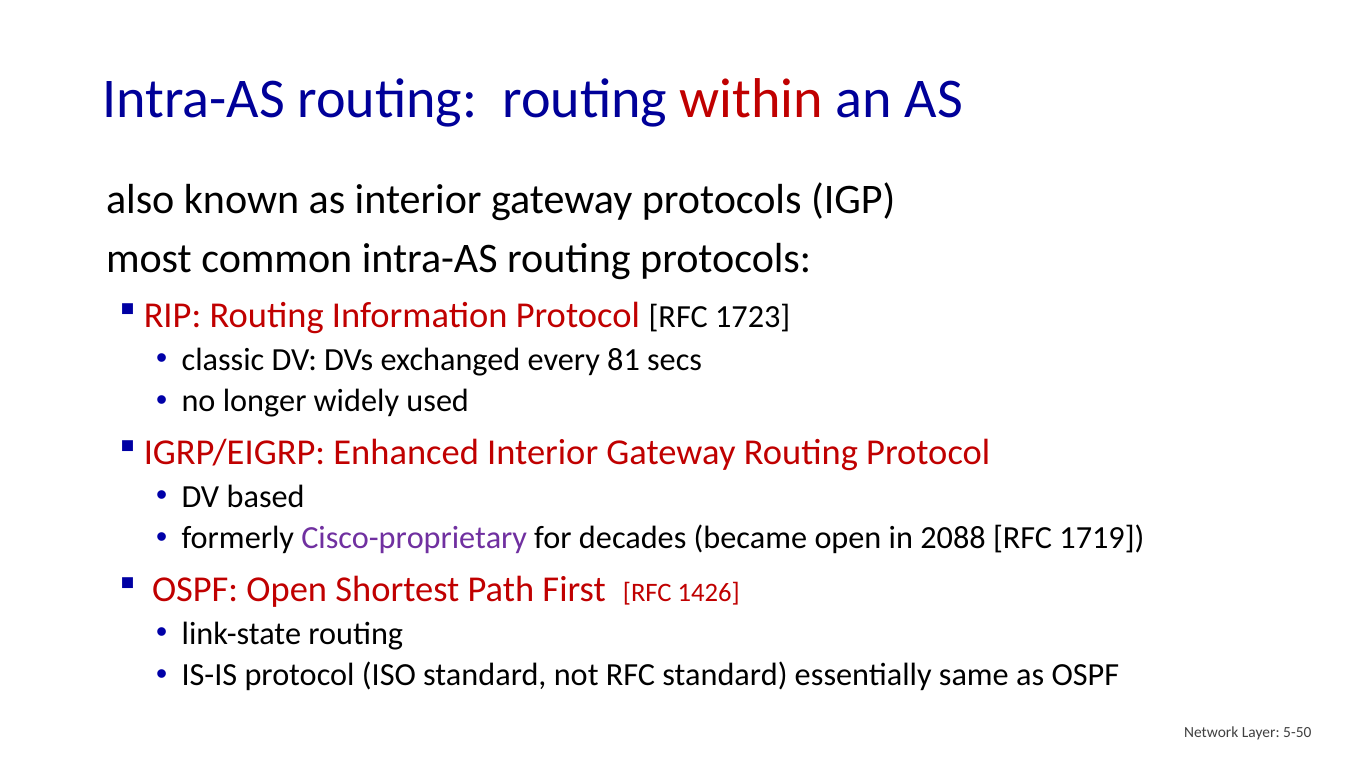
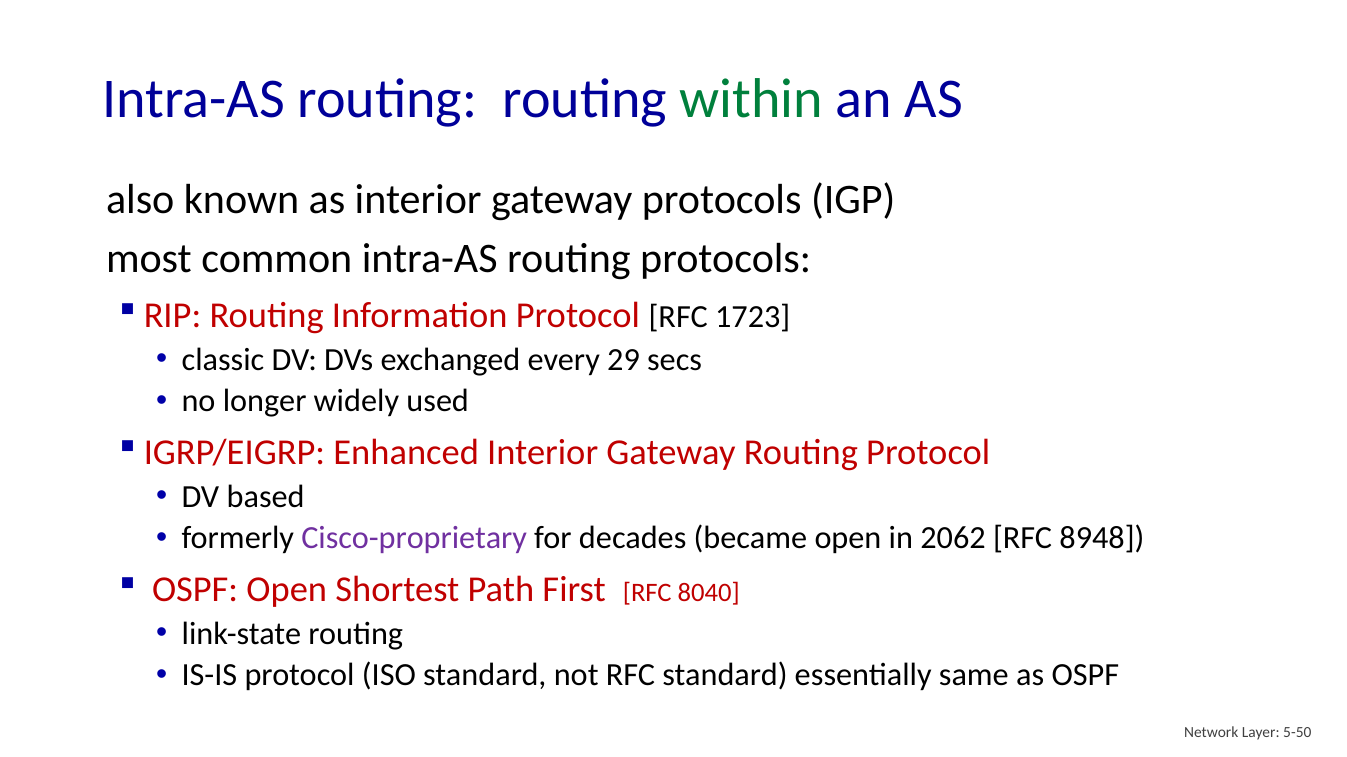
within colour: red -> green
81: 81 -> 29
2088: 2088 -> 2062
1719: 1719 -> 8948
1426: 1426 -> 8040
